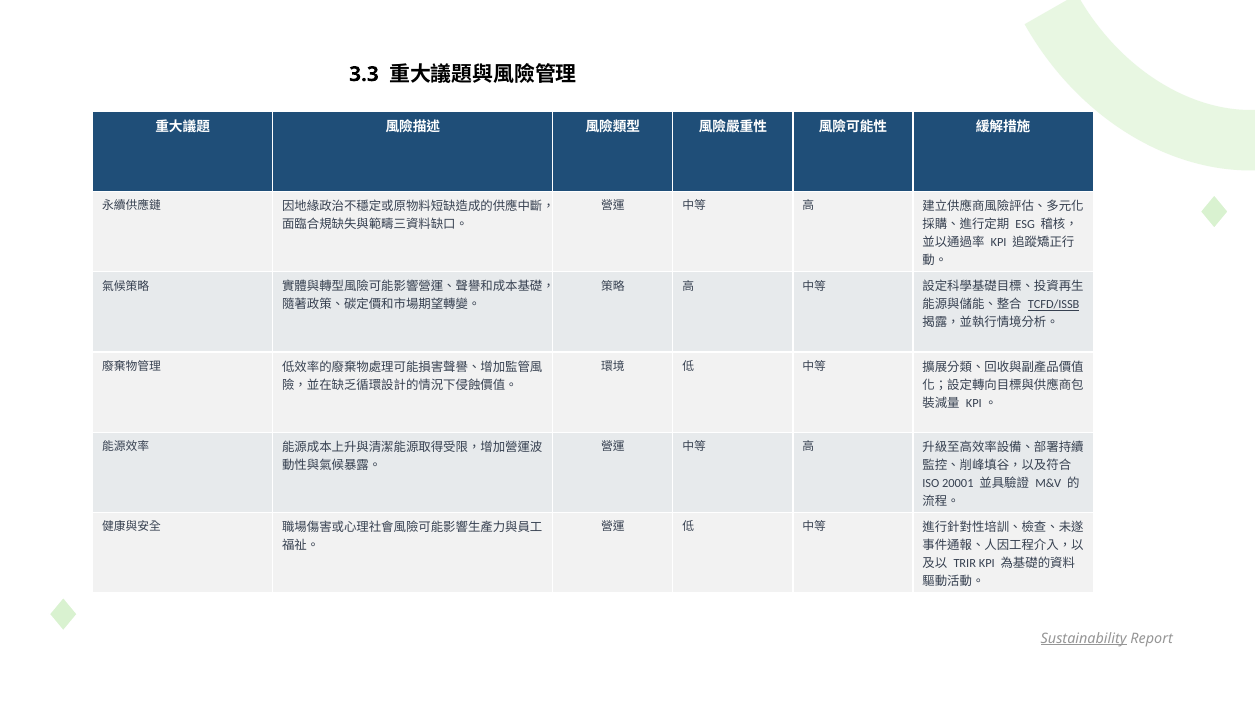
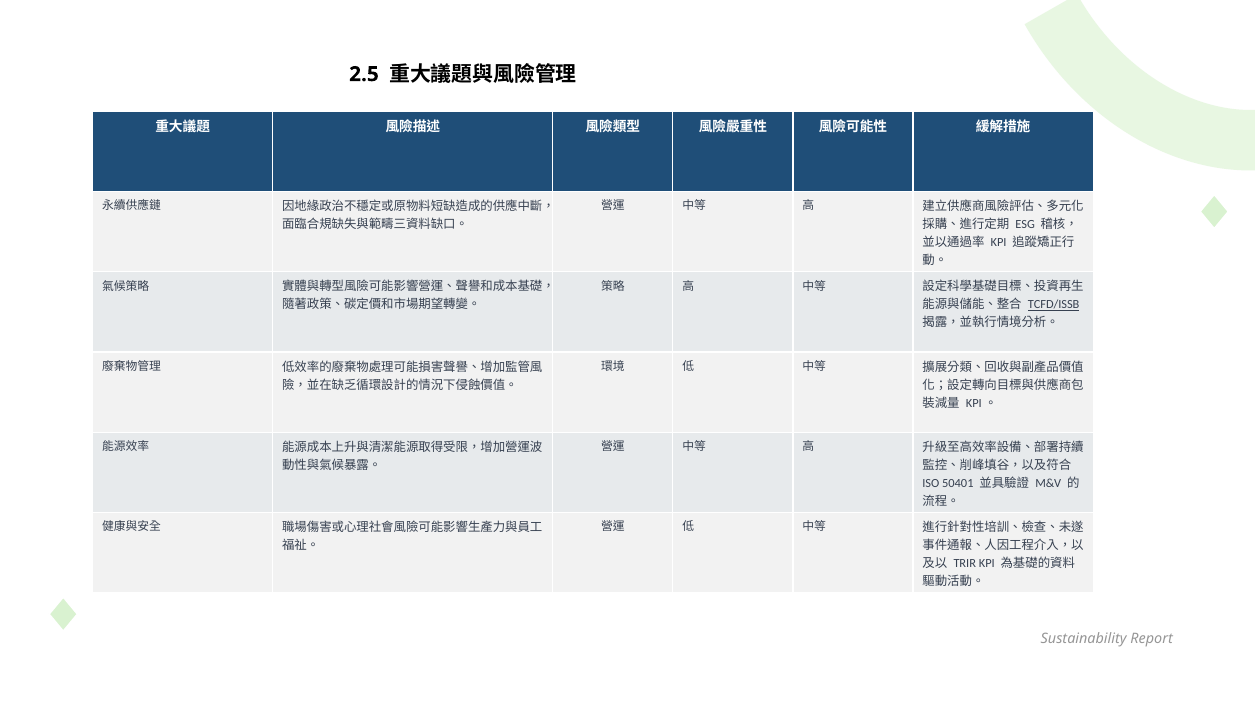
3.3: 3.3 -> 2.5
20001: 20001 -> 50401
Sustainability underline: present -> none
